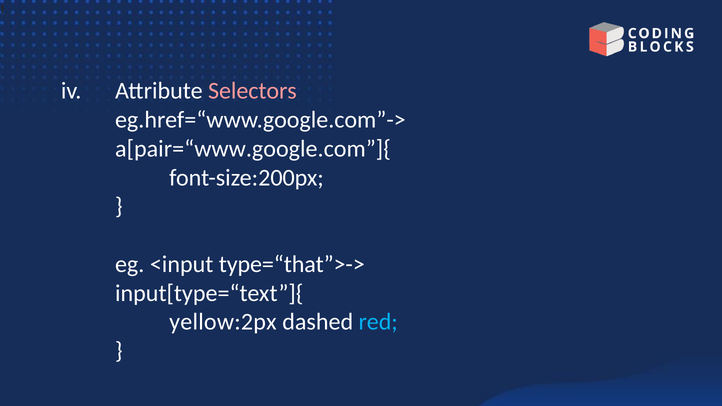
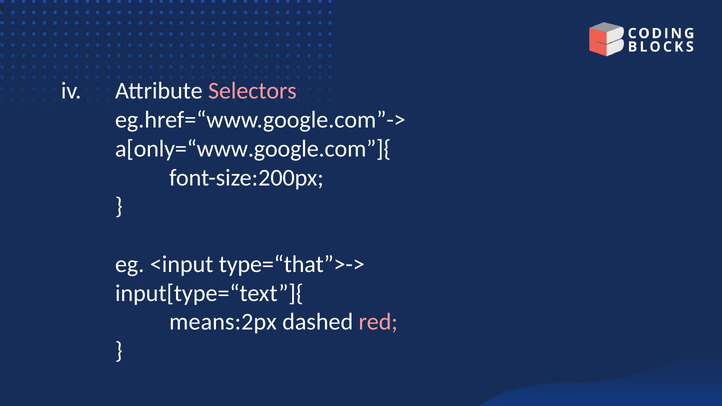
a[pair=“www.google.com”]{: a[pair=“www.google.com”]{ -> a[only=“www.google.com”]{
yellow:2px: yellow:2px -> means:2px
red colour: light blue -> pink
